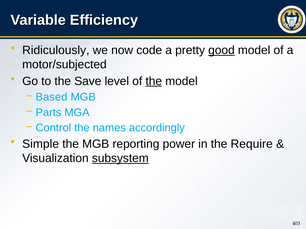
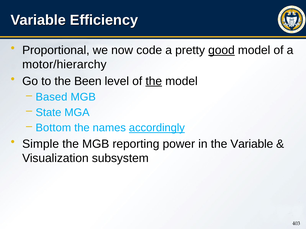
Ridiculously: Ridiculously -> Proportional
motor/subjected: motor/subjected -> motor/hierarchy
Save: Save -> Been
Parts: Parts -> State
Control: Control -> Bottom
accordingly underline: none -> present
the Require: Require -> Variable
subsystem underline: present -> none
